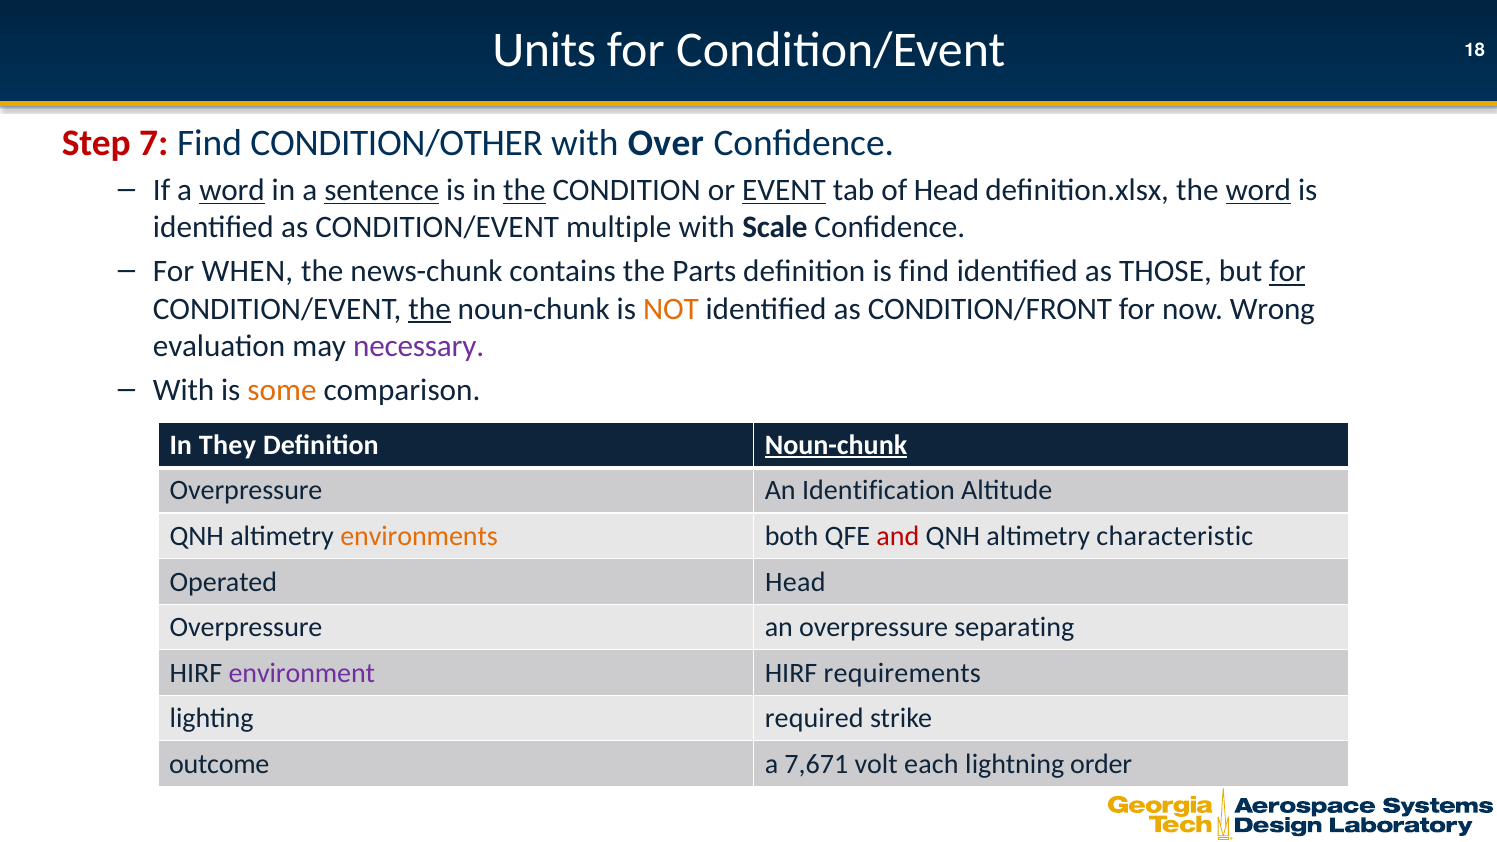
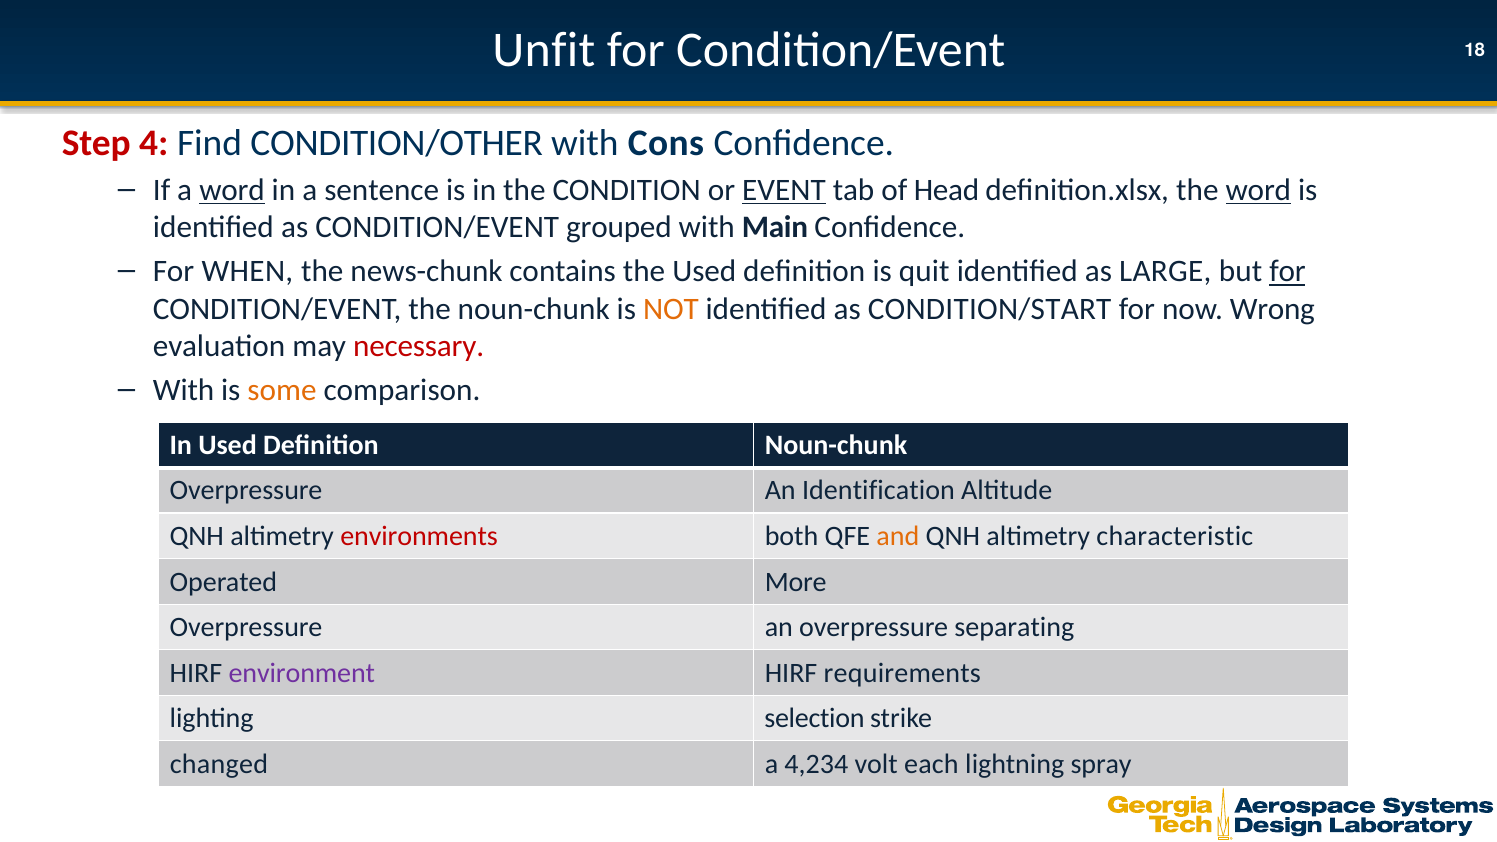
Units: Units -> Unfit
7: 7 -> 4
Over: Over -> Cons
sentence underline: present -> none
the at (524, 190) underline: present -> none
multiple: multiple -> grouped
Scale: Scale -> Main
the Parts: Parts -> Used
is find: find -> quit
THOSE: THOSE -> LARGE
the at (430, 309) underline: present -> none
CONDITION/FRONT: CONDITION/FRONT -> CONDITION/START
necessary colour: purple -> red
In They: They -> Used
Noun-chunk at (836, 445) underline: present -> none
environments colour: orange -> red
and colour: red -> orange
Operated Head: Head -> More
required: required -> selection
outcome: outcome -> changed
7,671: 7,671 -> 4,234
order: order -> spray
